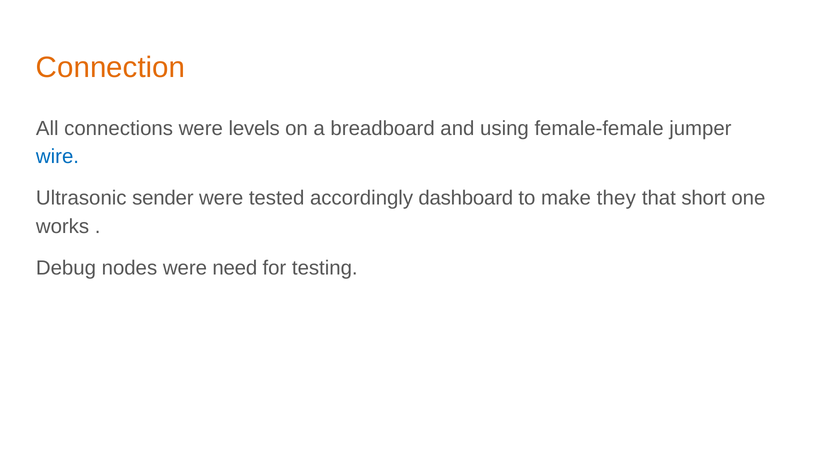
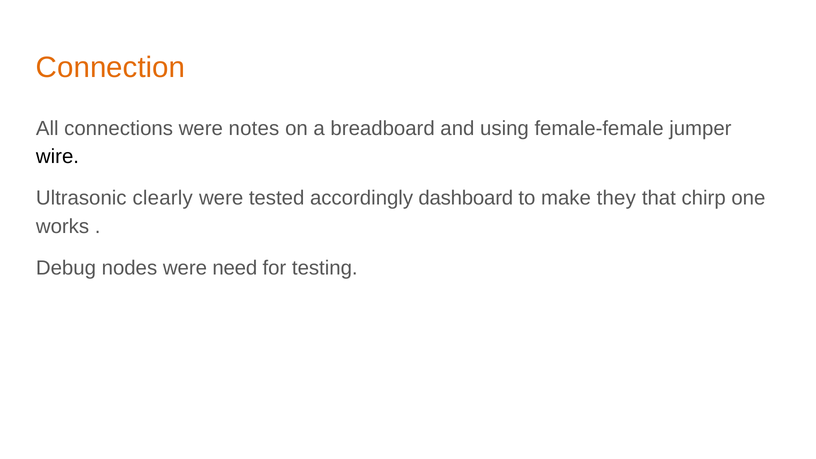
levels: levels -> notes
wire colour: blue -> black
sender: sender -> clearly
short: short -> chirp
